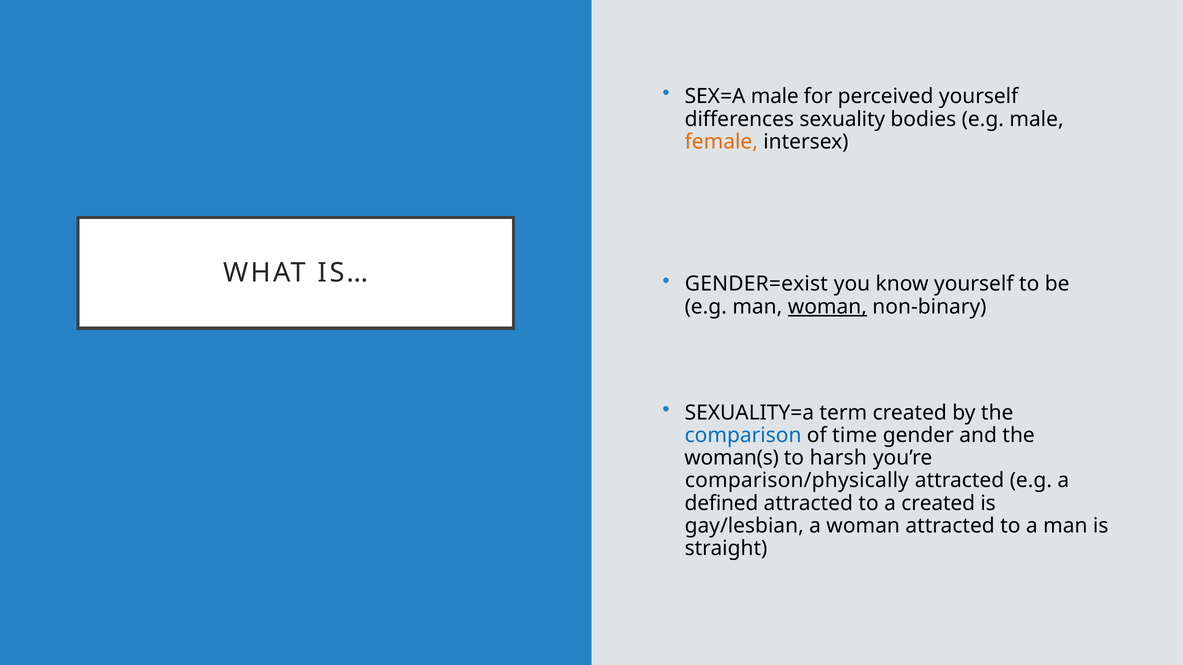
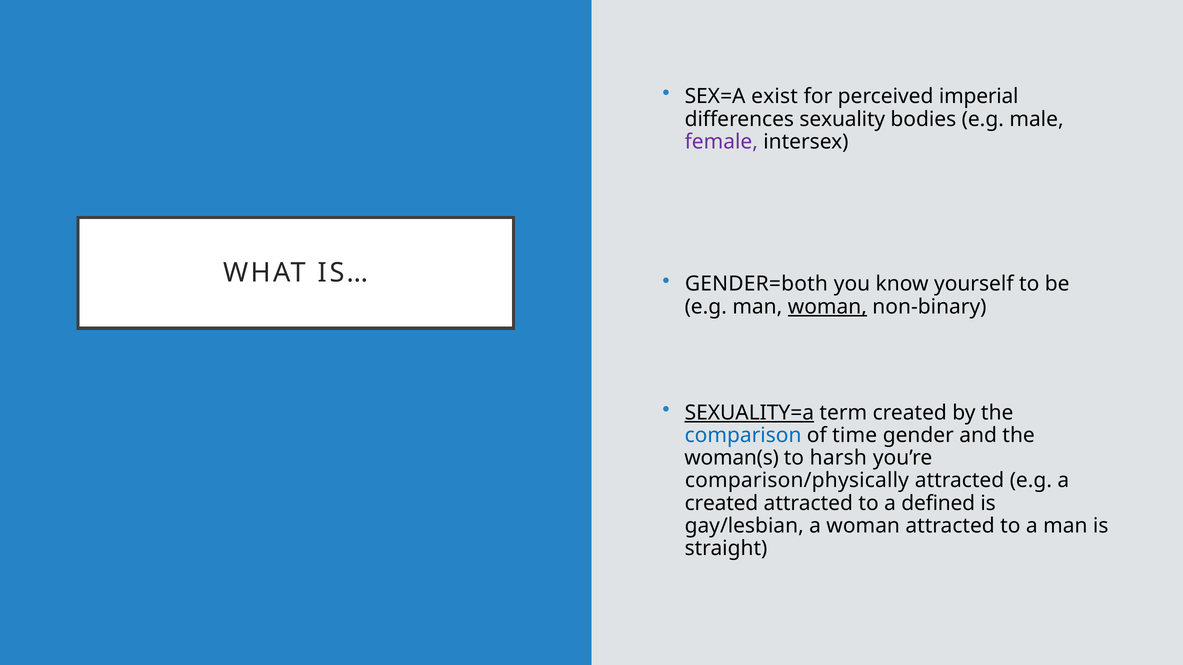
SEX=A male: male -> exist
perceived yourself: yourself -> imperial
female colour: orange -> purple
GENDER=exist: GENDER=exist -> GENDER=both
SEXUALITY=a underline: none -> present
defined at (721, 504): defined -> created
a created: created -> defined
